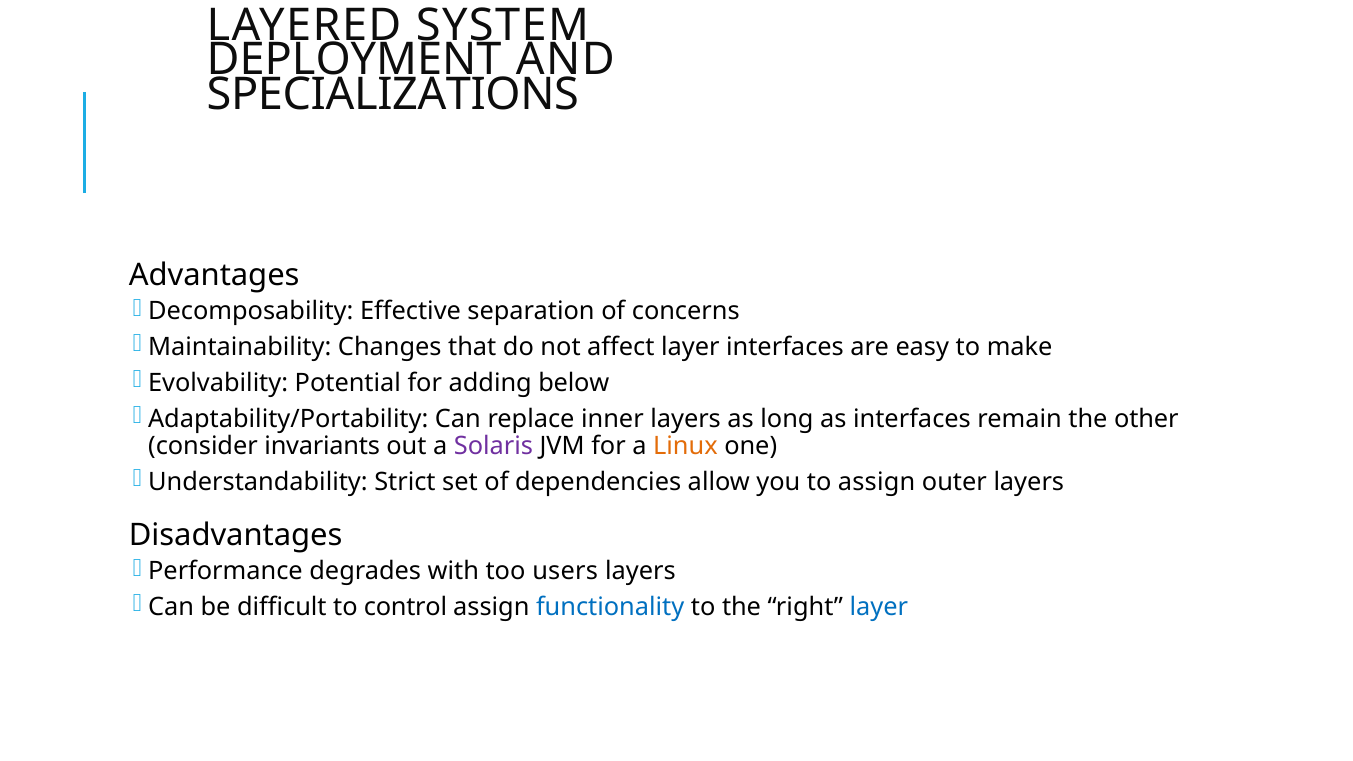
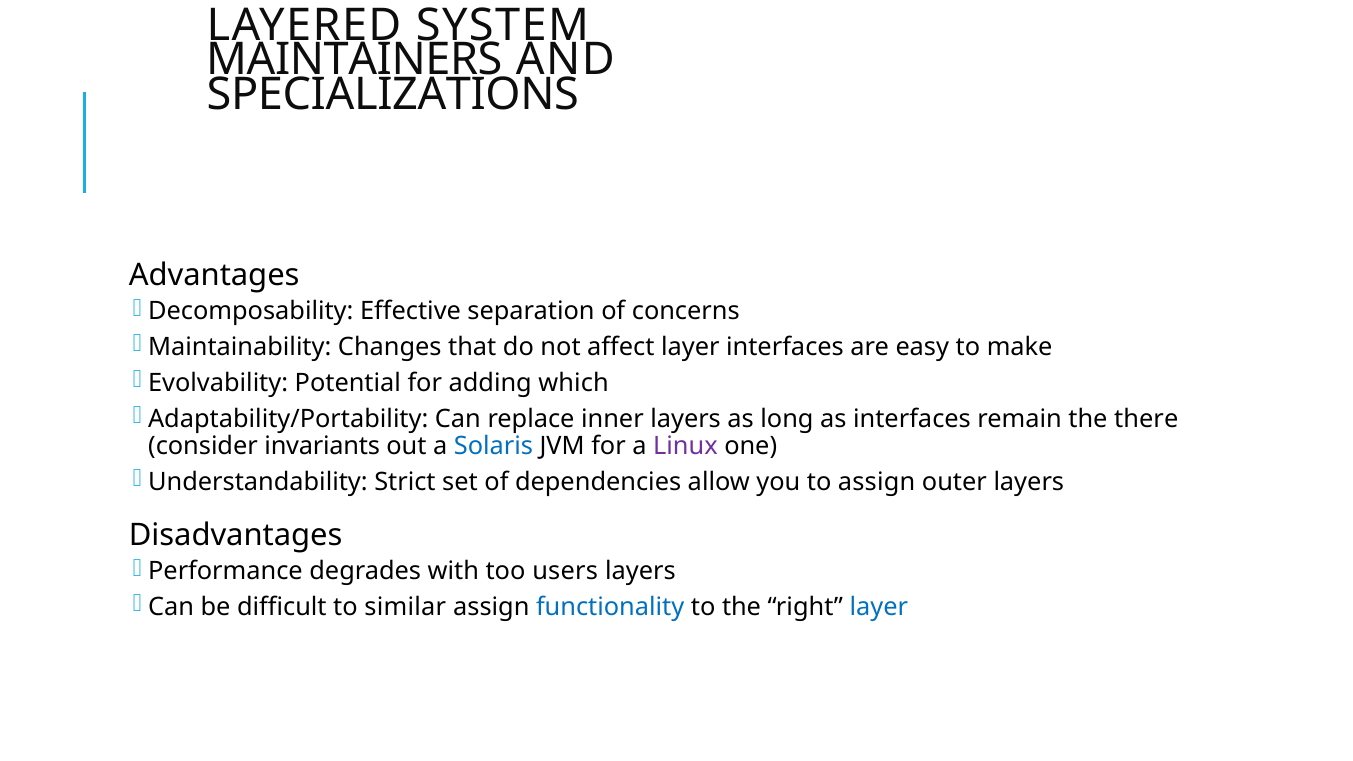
DEPLOYMENT: DEPLOYMENT -> MAINTAINERS
below: below -> which
other: other -> there
Solaris colour: purple -> blue
Linux colour: orange -> purple
control: control -> similar
